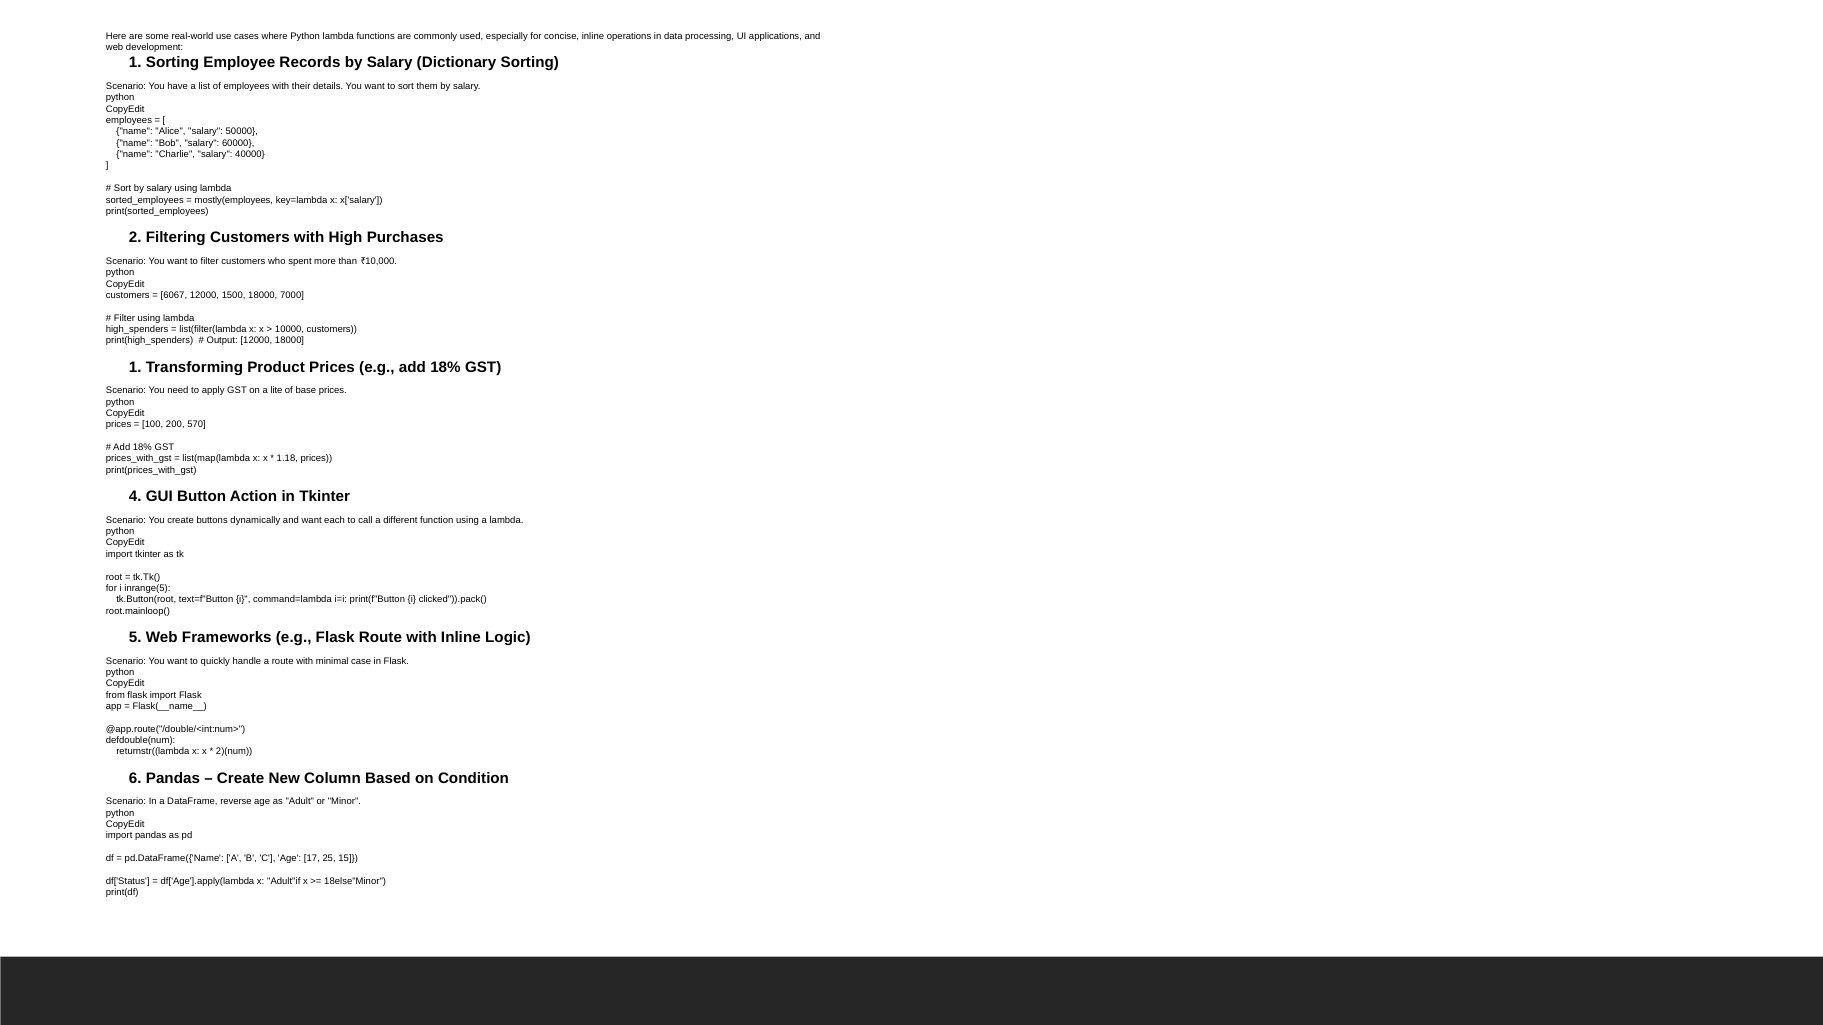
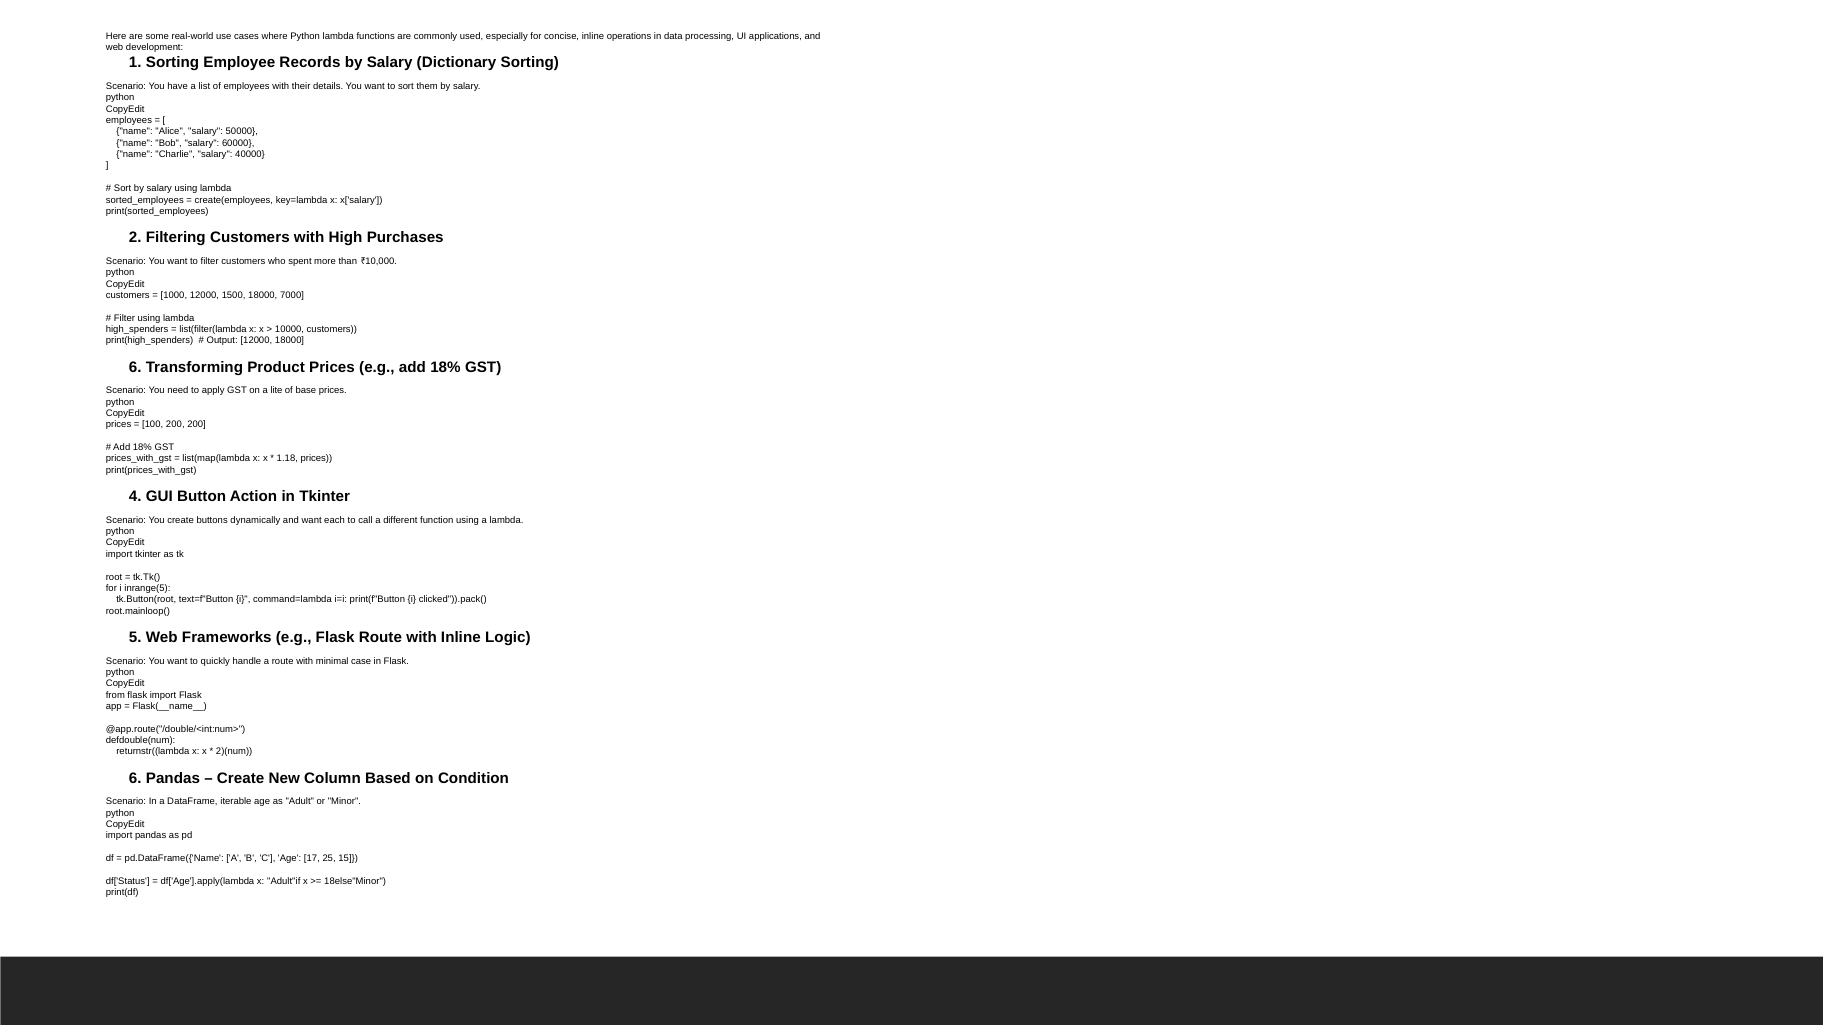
mostly(employees: mostly(employees -> create(employees
6067: 6067 -> 1000
1 at (135, 367): 1 -> 6
200 570: 570 -> 200
reverse: reverse -> iterable
